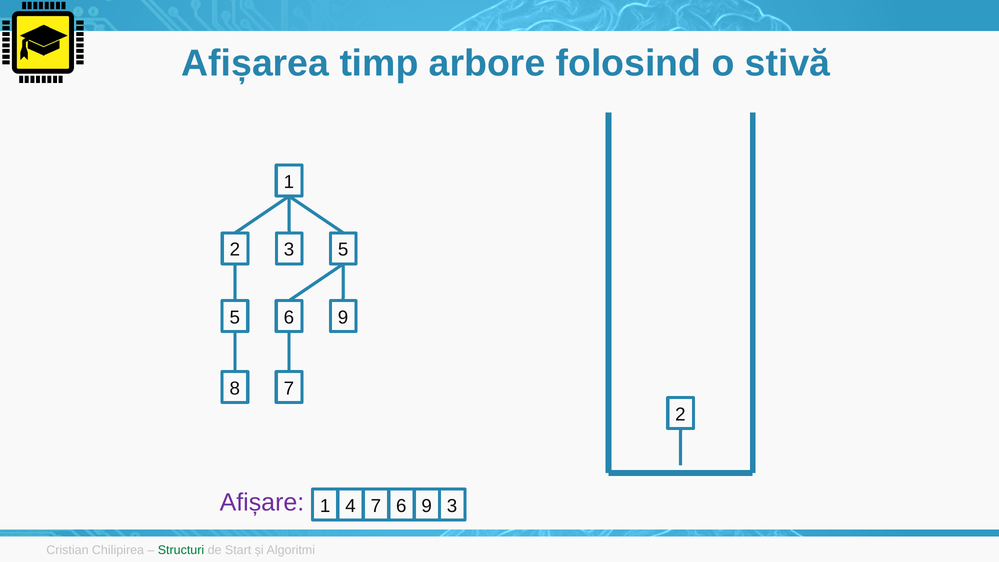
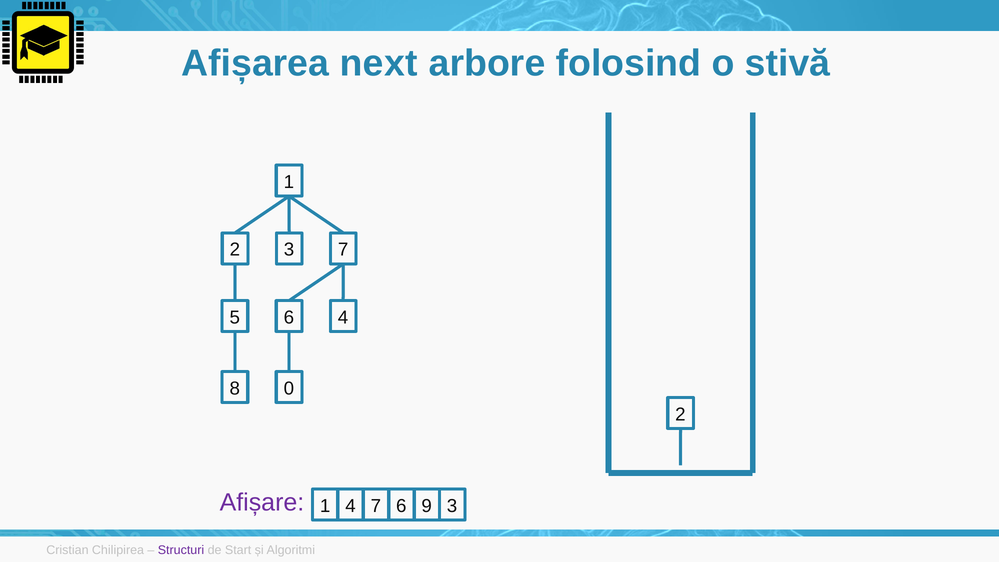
timp: timp -> next
3 5: 5 -> 7
6 9: 9 -> 4
8 7: 7 -> 0
Structuri colour: green -> purple
